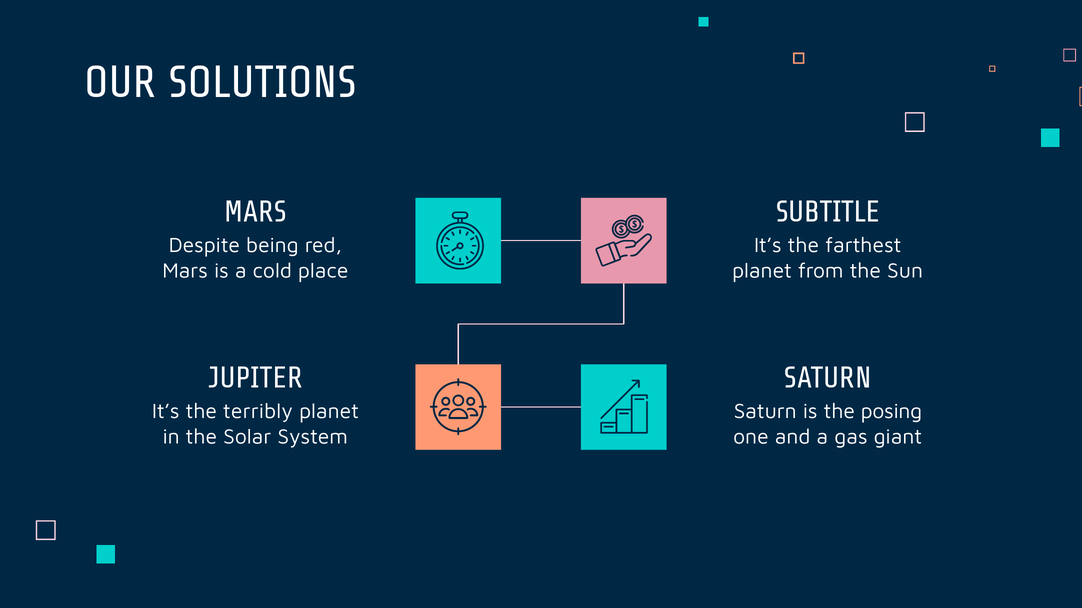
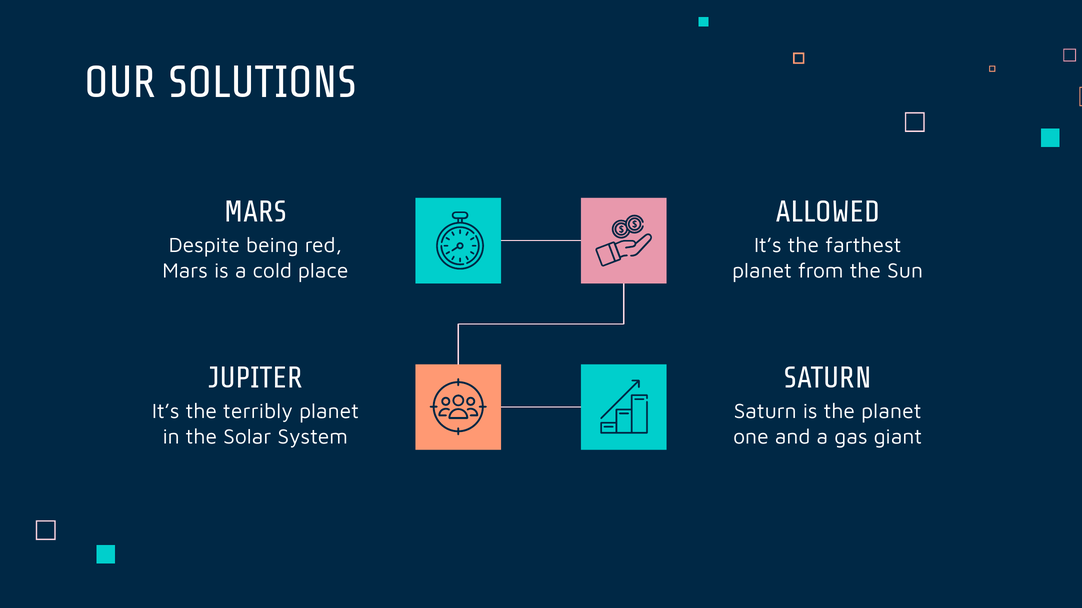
SUBTITLE: SUBTITLE -> ALLOWED
the posing: posing -> planet
